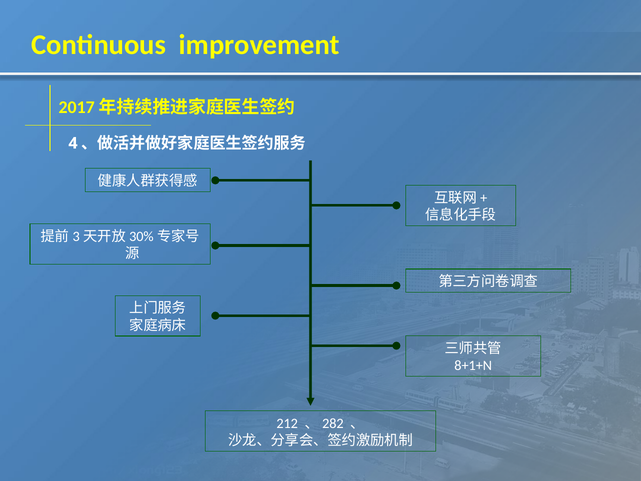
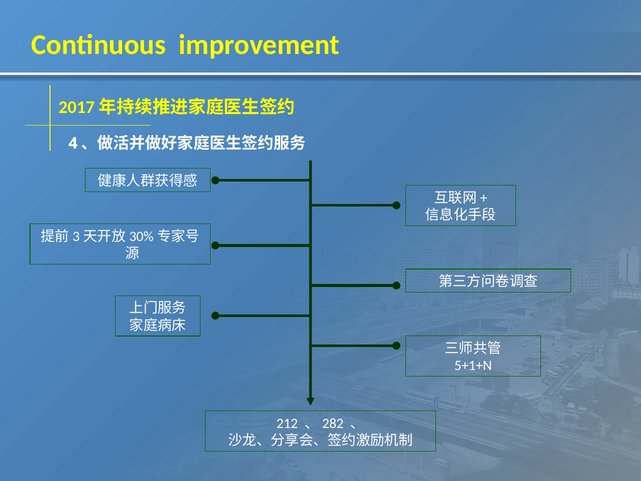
8+1+N: 8+1+N -> 5+1+N
